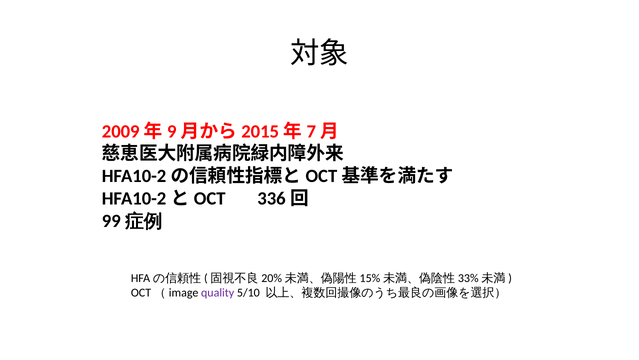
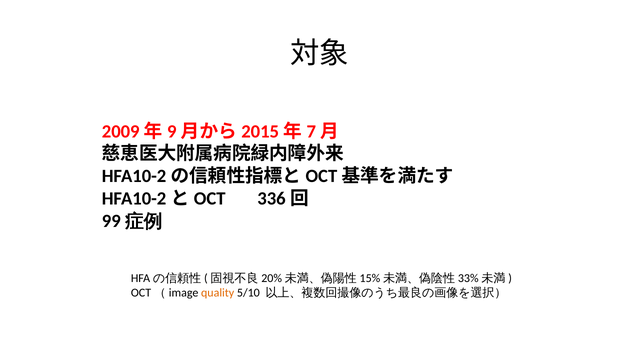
quality colour: purple -> orange
